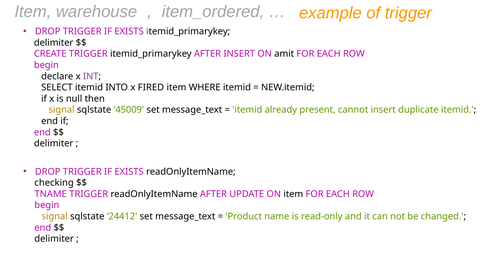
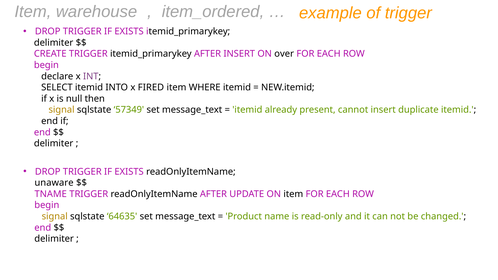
amit: amit -> over
45009: 45009 -> 57349
checking: checking -> unaware
24412: 24412 -> 64635
